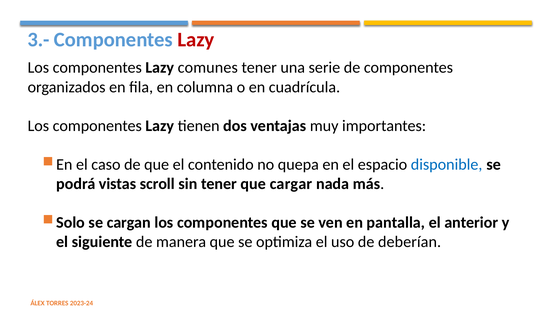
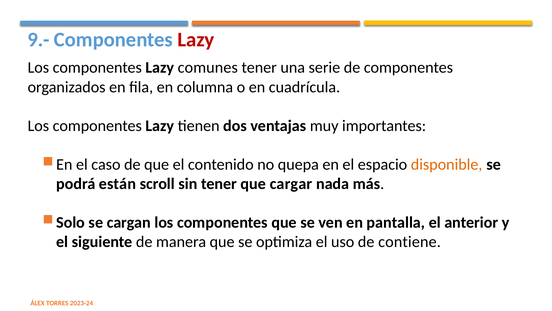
3.-: 3.- -> 9.-
disponible colour: blue -> orange
vistas: vistas -> están
deberían: deberían -> contiene
